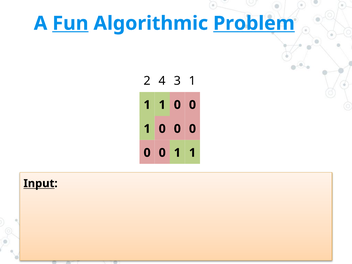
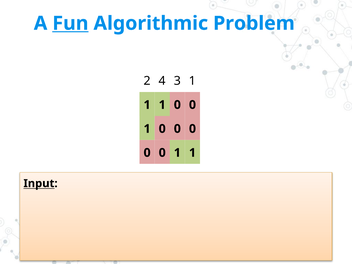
Problem underline: present -> none
